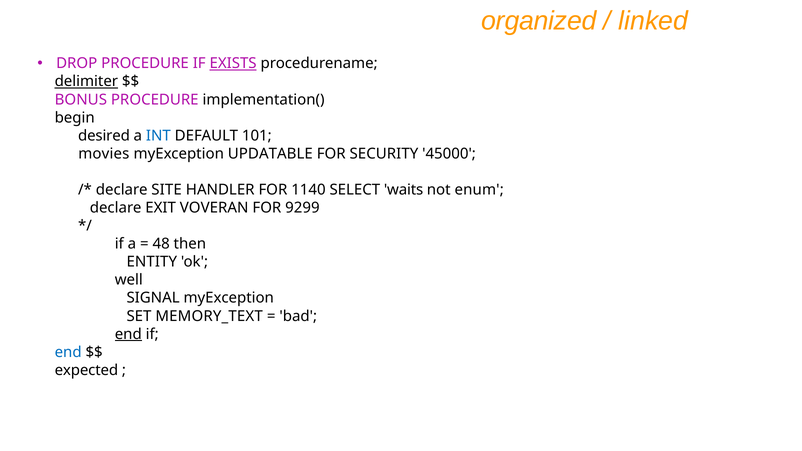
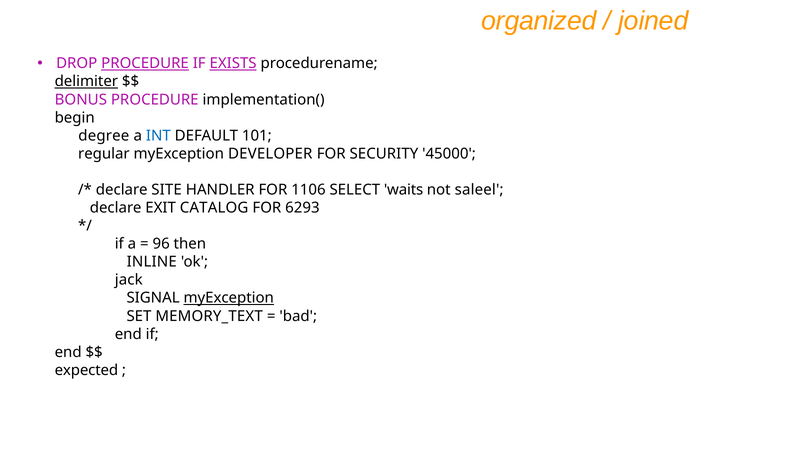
linked: linked -> joined
PROCEDURE at (145, 63) underline: none -> present
desired: desired -> degree
movies: movies -> regular
UPDATABLE: UPDATABLE -> DEVELOPER
1140: 1140 -> 1106
enum: enum -> saleel
VOVERAN: VOVERAN -> CATALOG
9299: 9299 -> 6293
48: 48 -> 96
ENTITY: ENTITY -> INLINE
well: well -> jack
myException at (229, 298) underline: none -> present
end at (128, 334) underline: present -> none
end at (68, 352) colour: blue -> black
